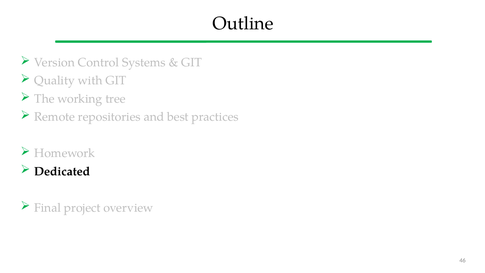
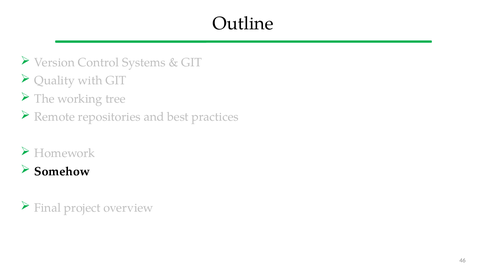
Dedicated: Dedicated -> Somehow
